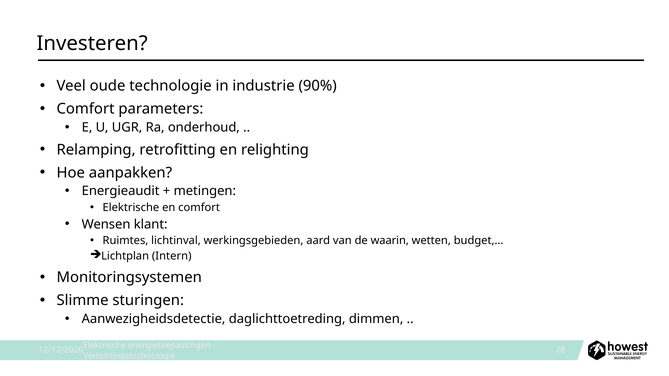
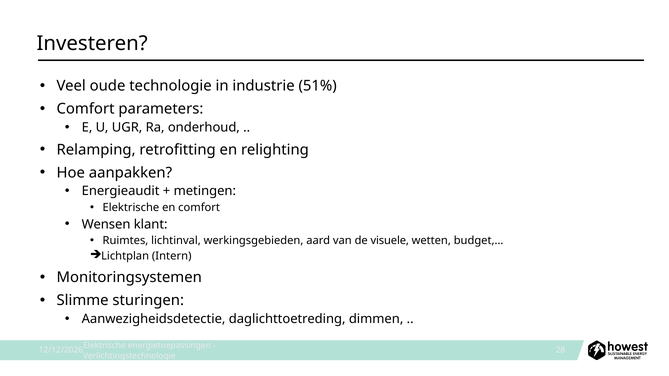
90%: 90% -> 51%
waarin: waarin -> visuele
